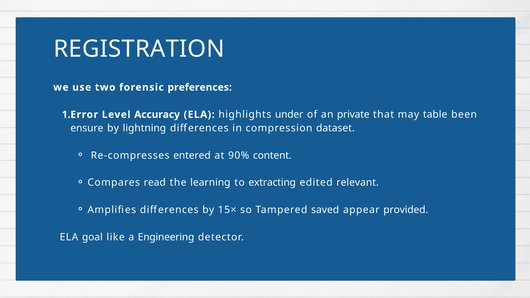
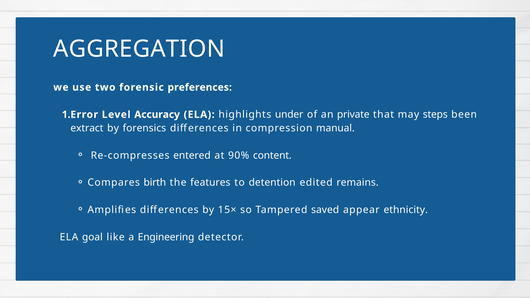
REGISTRATION: REGISTRATION -> AGGREGATION
table: table -> steps
ensure: ensure -> extract
lightning: lightning -> forensics
dataset: dataset -> manual
read: read -> birth
learning: learning -> features
extracting: extracting -> detention
relevant: relevant -> remains
provided: provided -> ethnicity
